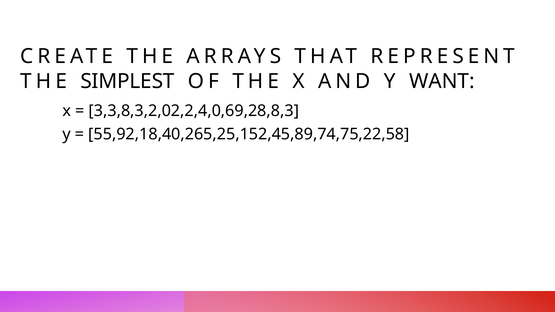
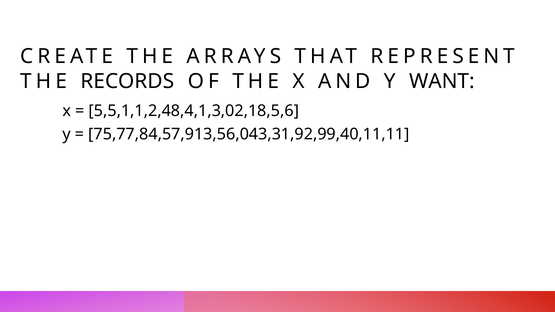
SIMPLEST: SIMPLEST -> RECORDS
3,3,8,3,2,02,2,4,0,69,28,8,3: 3,3,8,3,2,02,2,4,0,69,28,8,3 -> 5,5,1,1,2,48,4,1,3,02,18,5,6
55,92,18,40,265,25,152,45,89,74,75,22,58: 55,92,18,40,265,25,152,45,89,74,75,22,58 -> 75,77,84,57,913,56,043,31,92,99,40,11,11
